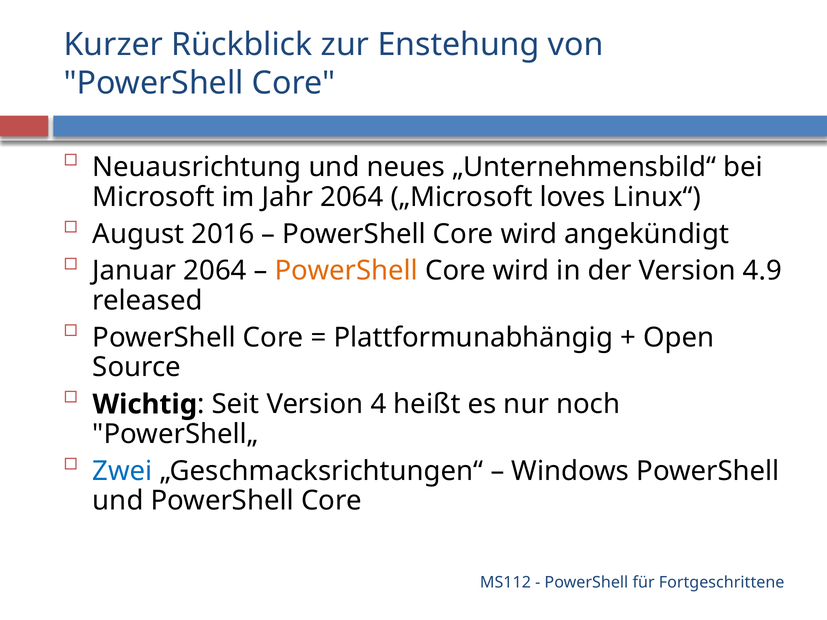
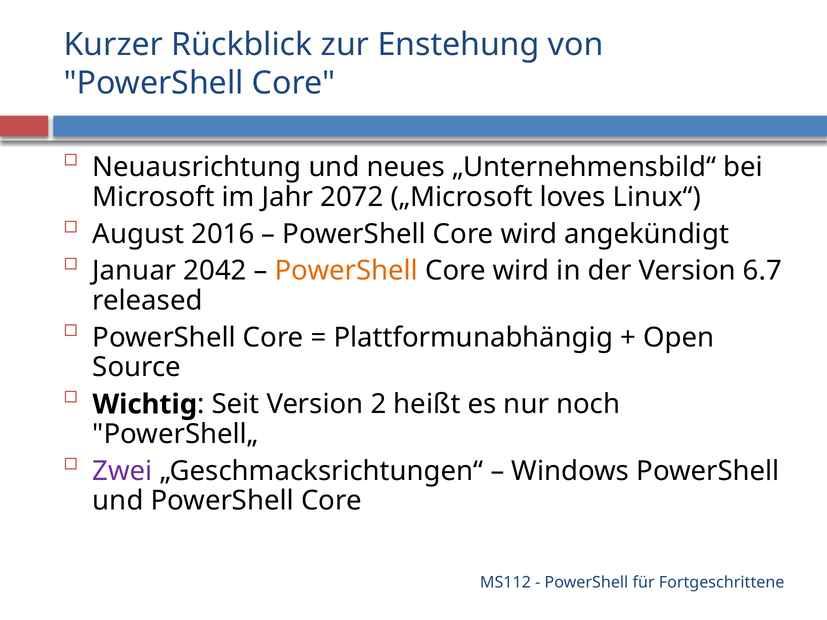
Jahr 2064: 2064 -> 2072
Januar 2064: 2064 -> 2042
4.9: 4.9 -> 6.7
4: 4 -> 2
Zwei colour: blue -> purple
